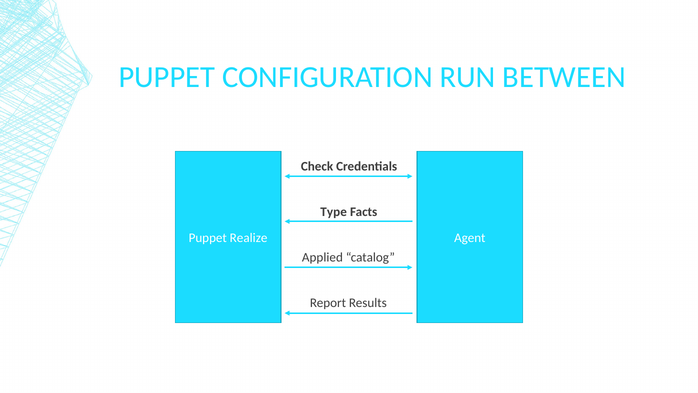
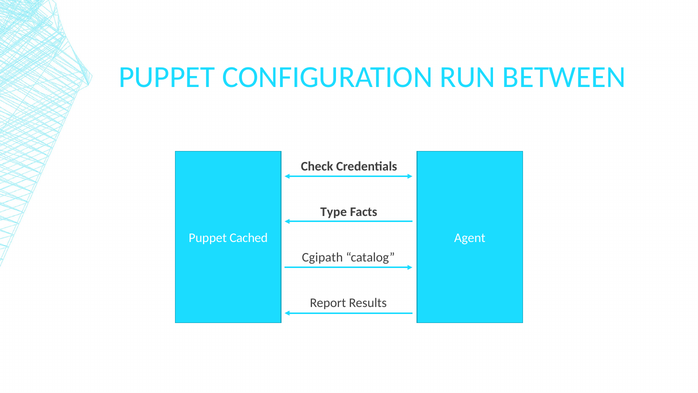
Realize: Realize -> Cached
Applied: Applied -> Cgipath
